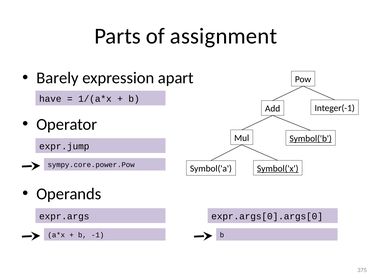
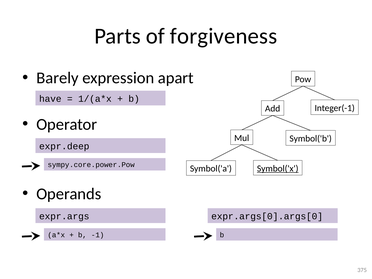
assignment: assignment -> forgiveness
Symbol('b underline: present -> none
expr.jump: expr.jump -> expr.deep
